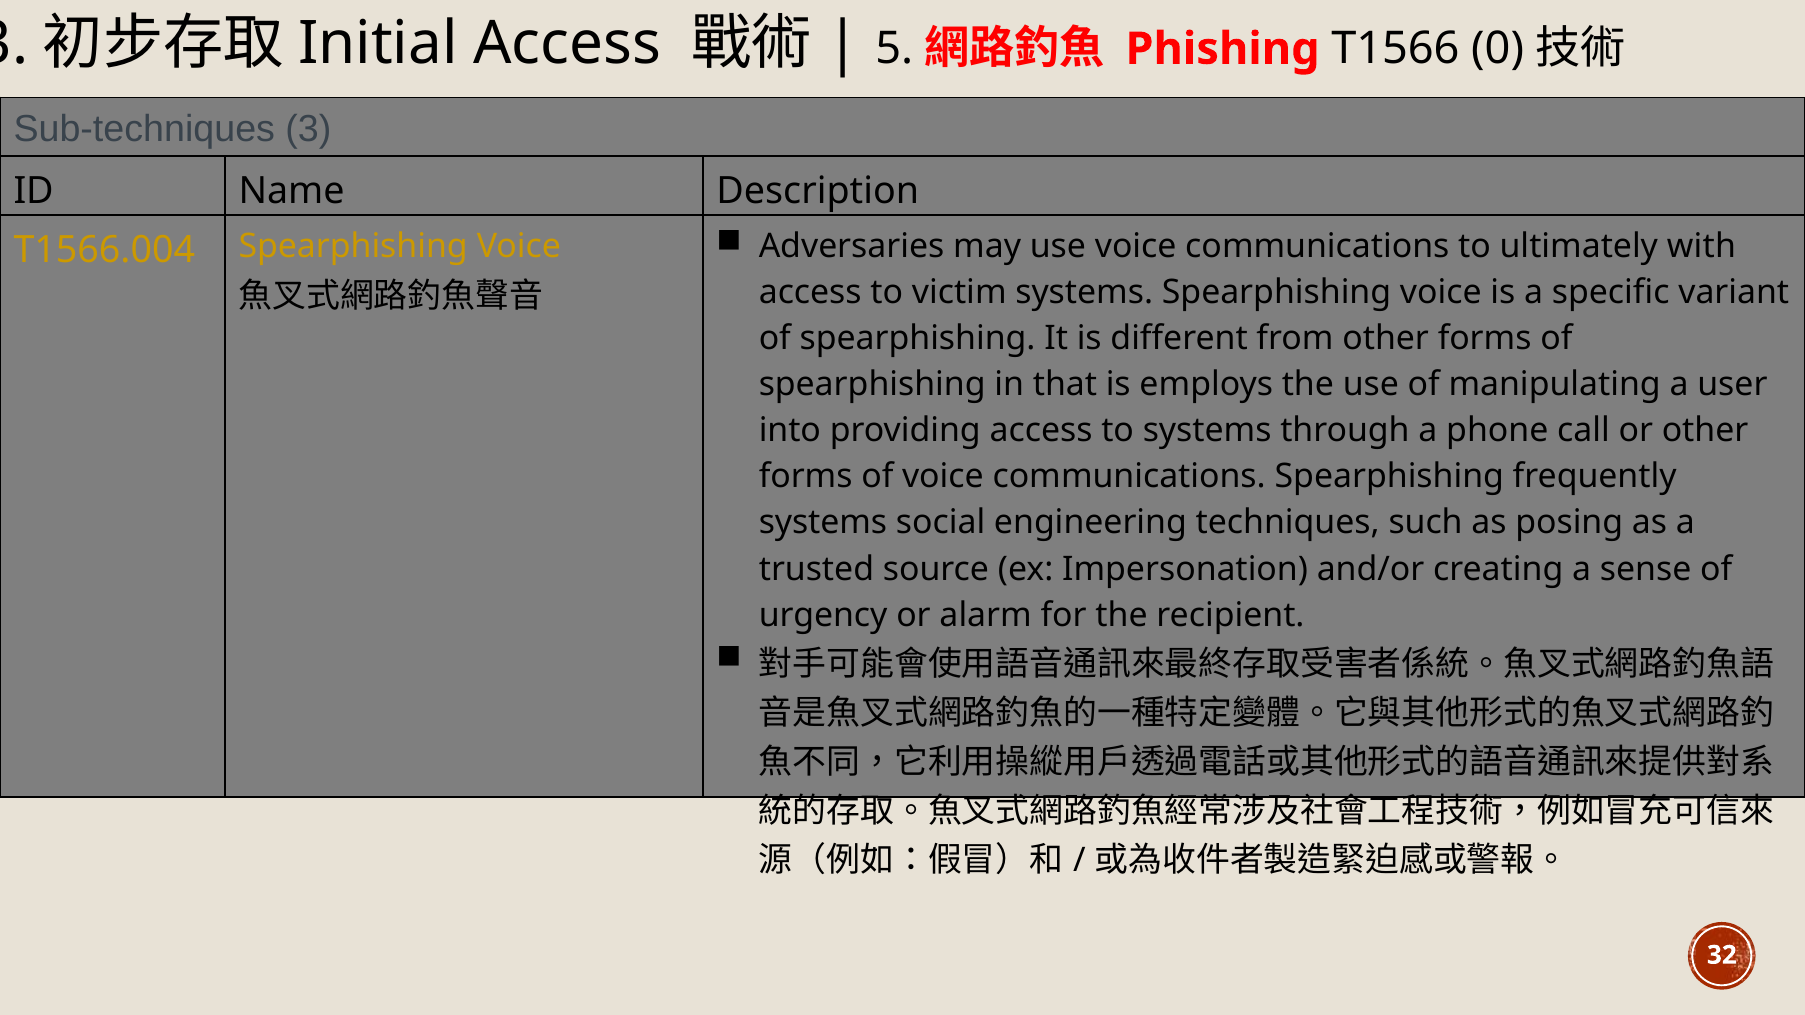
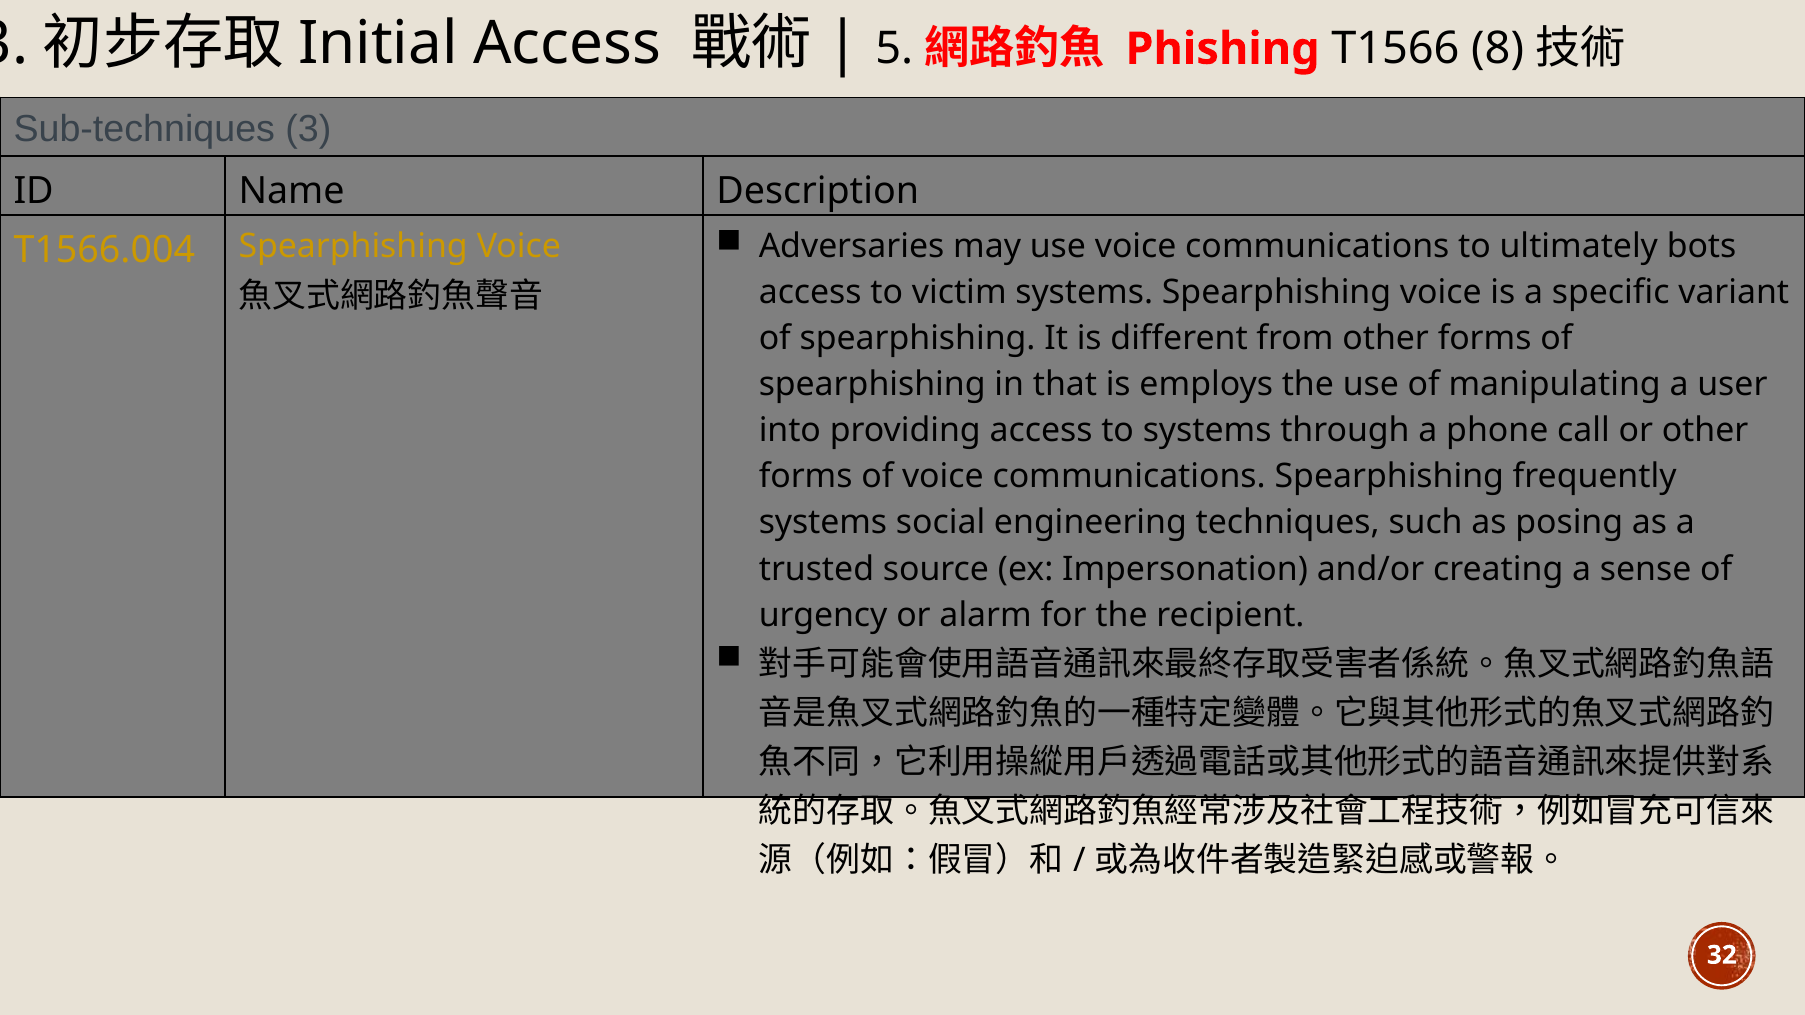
0: 0 -> 8
with: with -> bots
